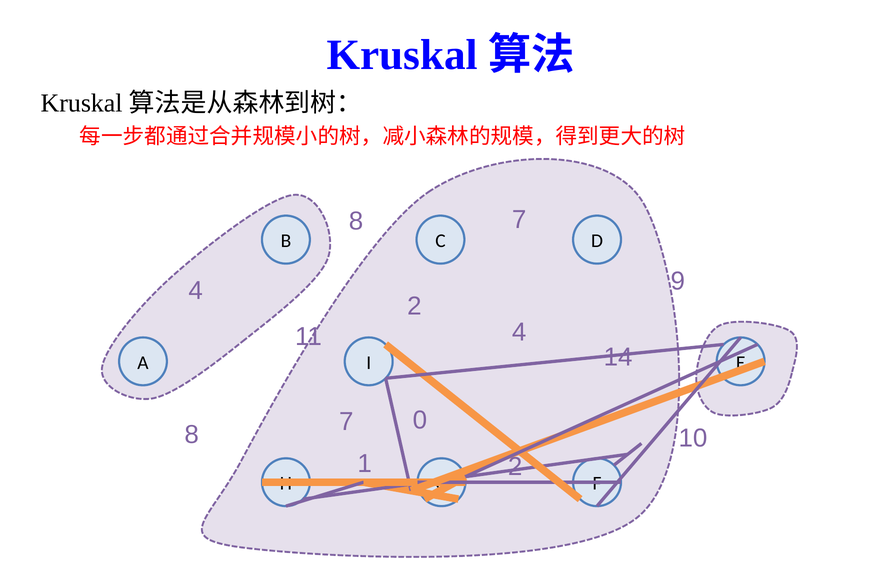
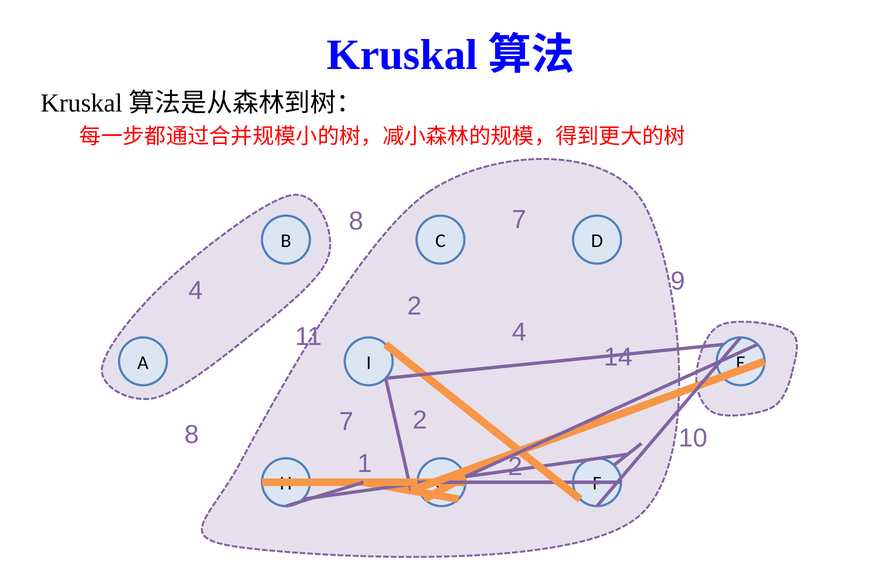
7 0: 0 -> 2
